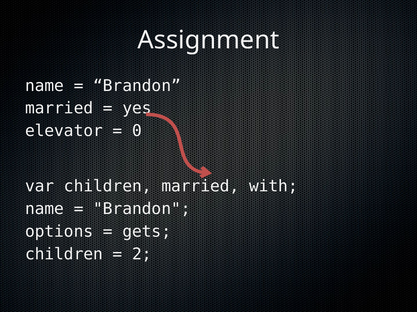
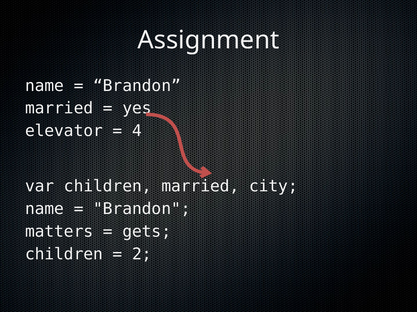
0: 0 -> 4
with: with -> city
options: options -> matters
